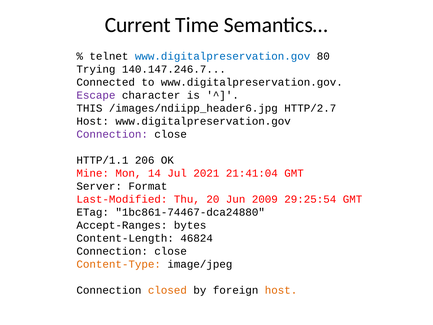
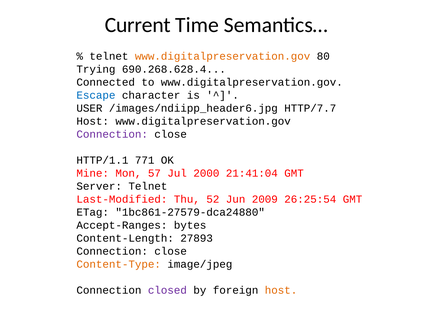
www.digitalpreservation.gov at (223, 56) colour: blue -> orange
140.147.246.7: 140.147.246.7 -> 690.268.628.4
Escape colour: purple -> blue
THIS: THIS -> USER
HTTP/2.7: HTTP/2.7 -> HTTP/7.7
206: 206 -> 771
14: 14 -> 57
2021: 2021 -> 2000
Server Format: Format -> Telnet
20: 20 -> 52
29:25:54: 29:25:54 -> 26:25:54
1bc861-74467-dca24880: 1bc861-74467-dca24880 -> 1bc861-27579-dca24880
46824: 46824 -> 27893
closed colour: orange -> purple
